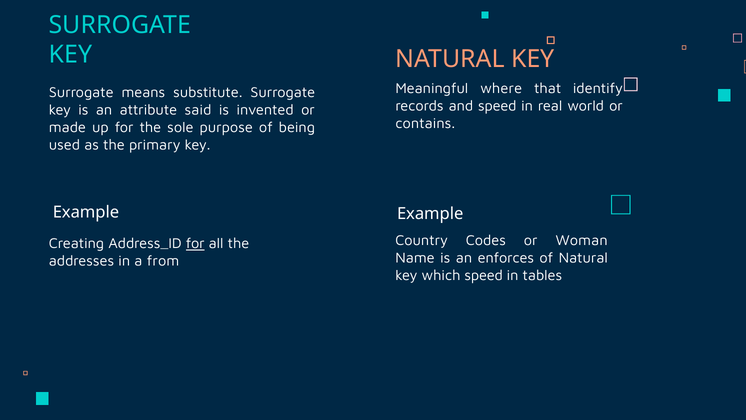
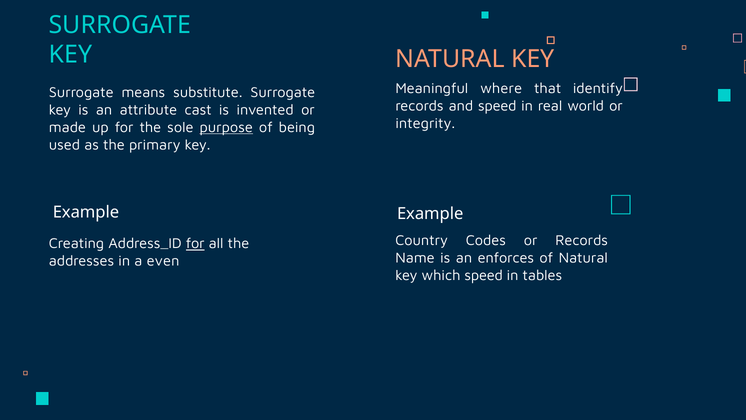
said: said -> cast
contains: contains -> integrity
purpose underline: none -> present
or Woman: Woman -> Records
from: from -> even
